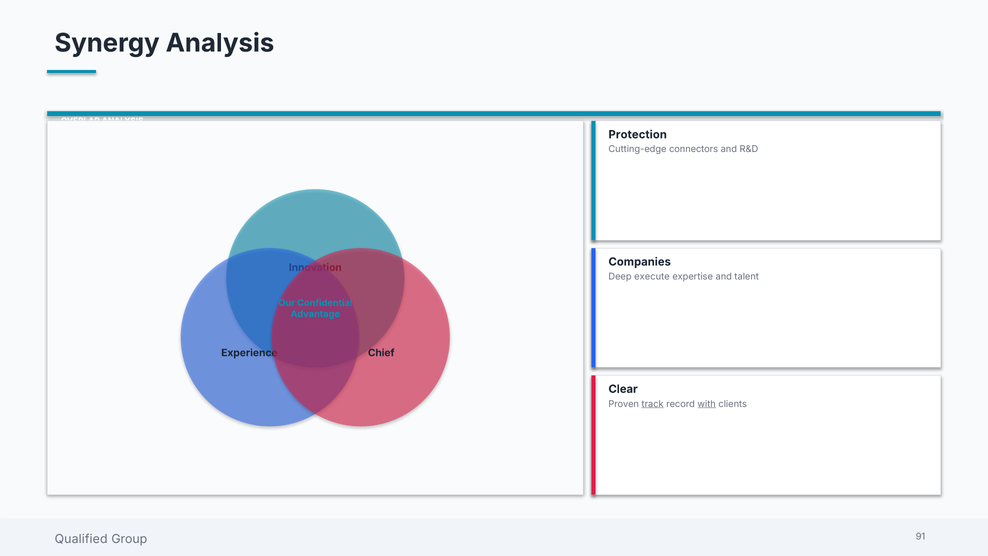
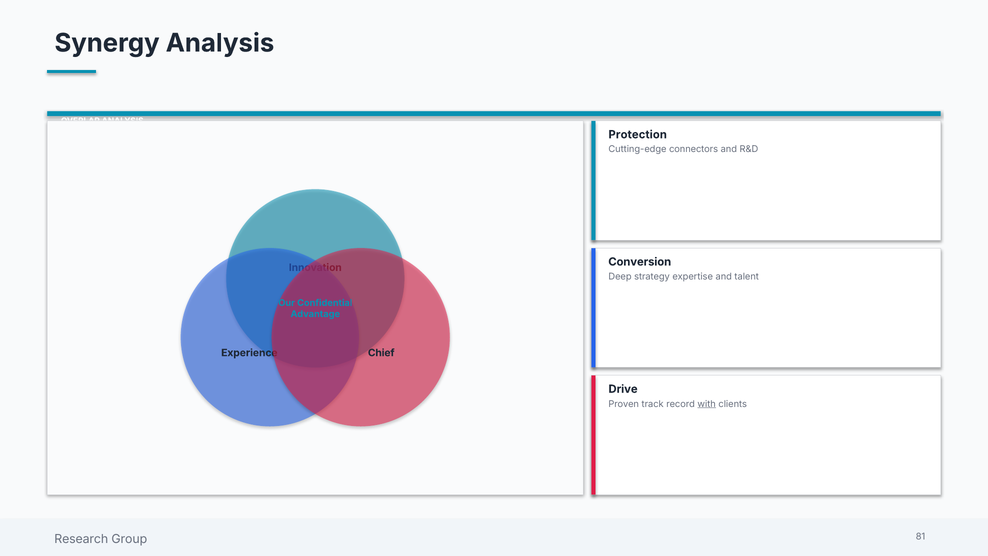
Companies: Companies -> Conversion
execute: execute -> strategy
Clear: Clear -> Drive
track underline: present -> none
Qualified: Qualified -> Research
91: 91 -> 81
